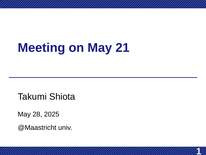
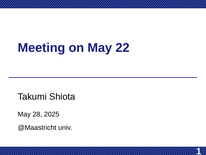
21: 21 -> 22
